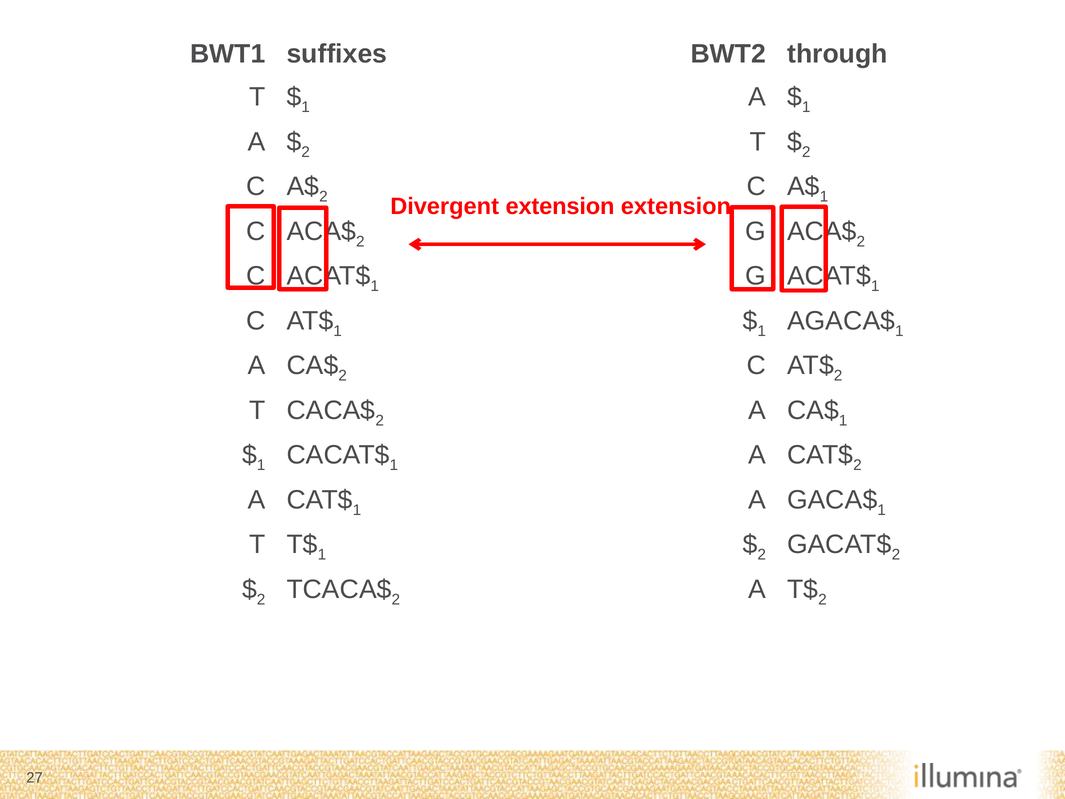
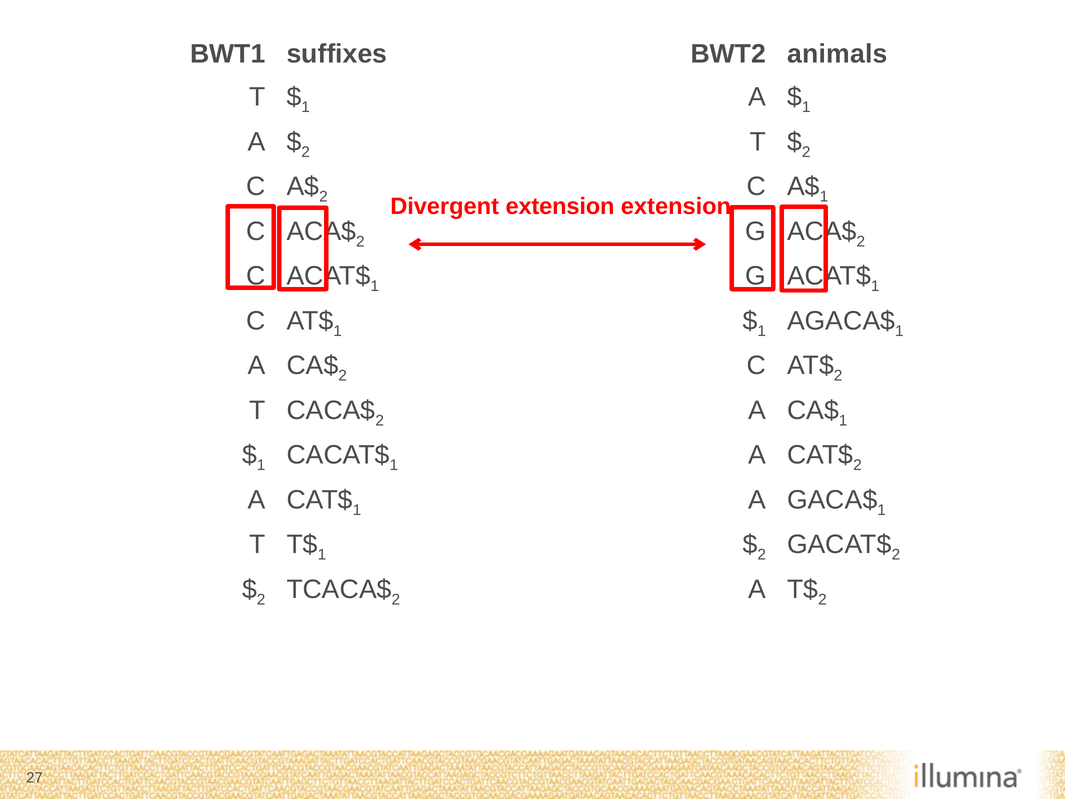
through: through -> animals
